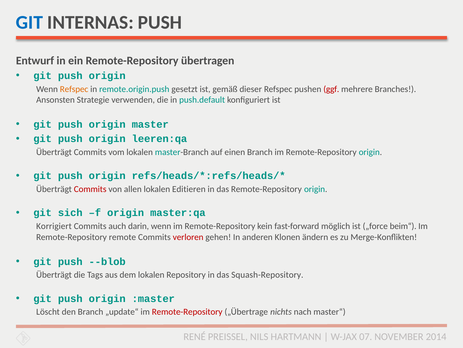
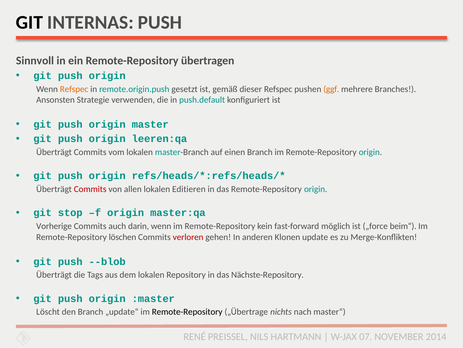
GIT at (29, 22) colour: blue -> black
Entwurf: Entwurf -> Sinnvoll
ggf colour: red -> orange
sich: sich -> stop
Korrigiert: Korrigiert -> Vorherige
remote: remote -> löschen
ändern: ändern -> update
Squash-Repository: Squash-Repository -> Nächste-Repository
Remote-Repository at (187, 311) colour: red -> black
